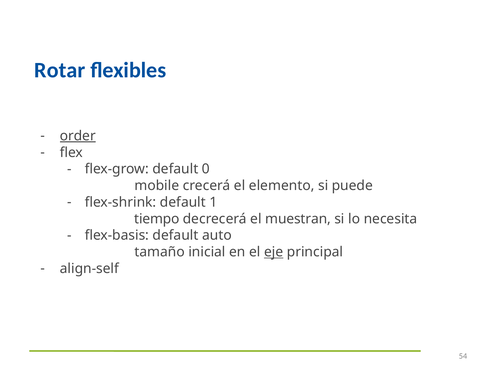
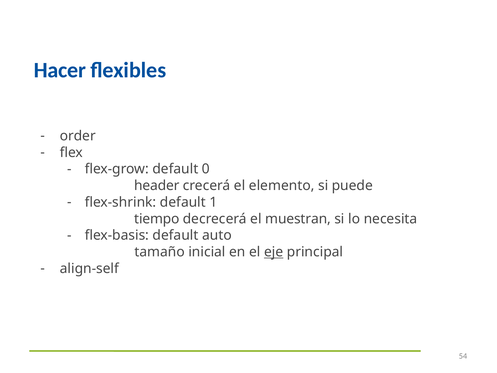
Rotar: Rotar -> Hacer
order underline: present -> none
mobile: mobile -> header
